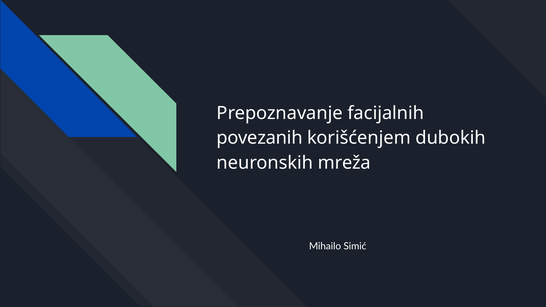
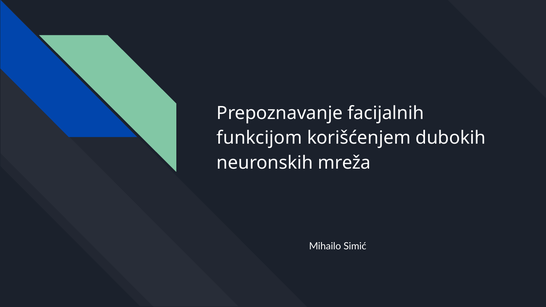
povezanih: povezanih -> funkcijom
